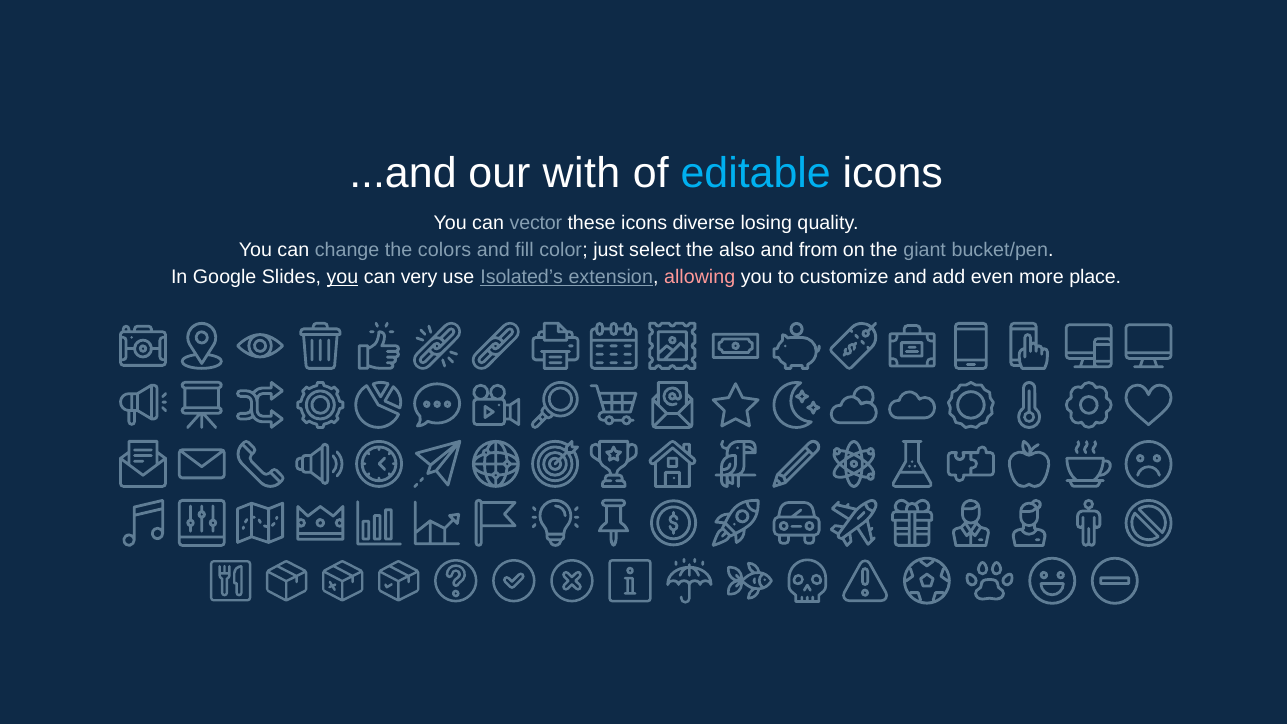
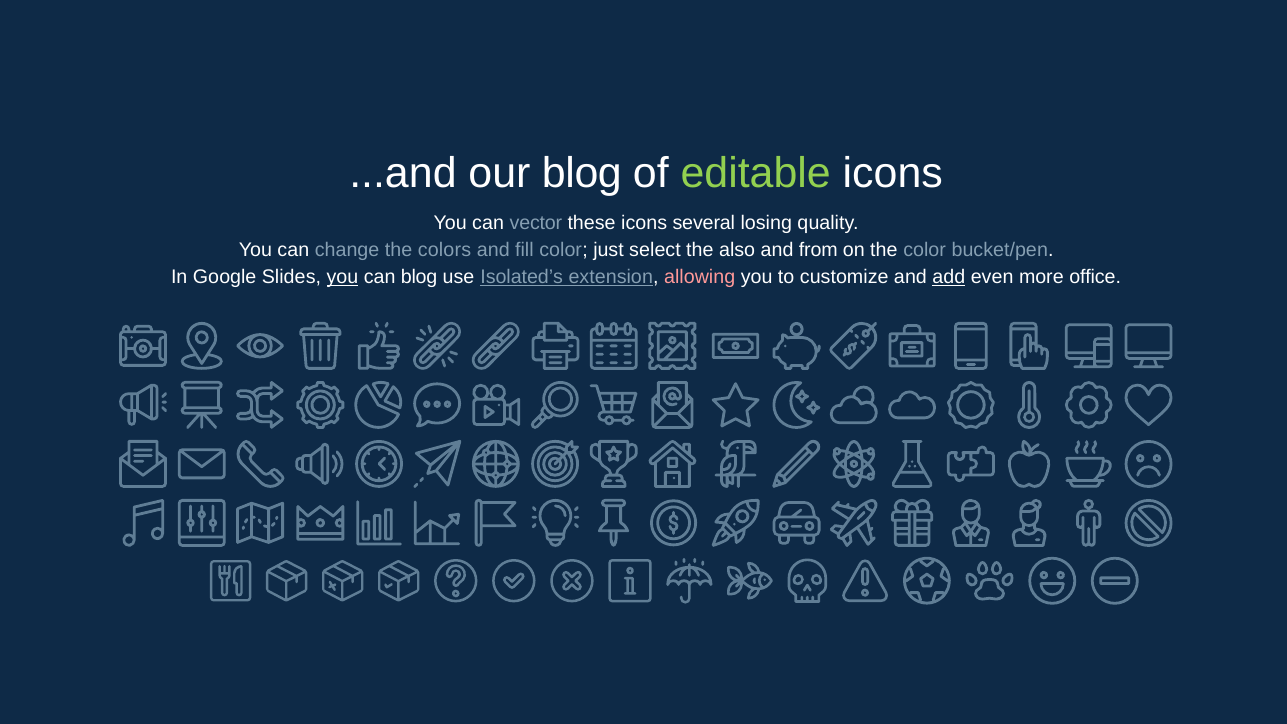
our with: with -> blog
editable colour: light blue -> light green
diverse: diverse -> several
the giant: giant -> color
can very: very -> blog
add underline: none -> present
place: place -> office
